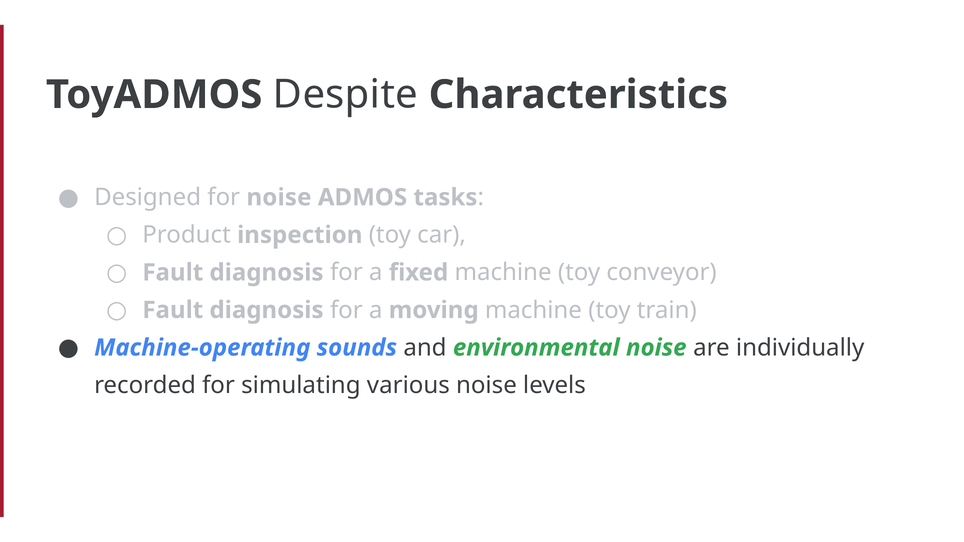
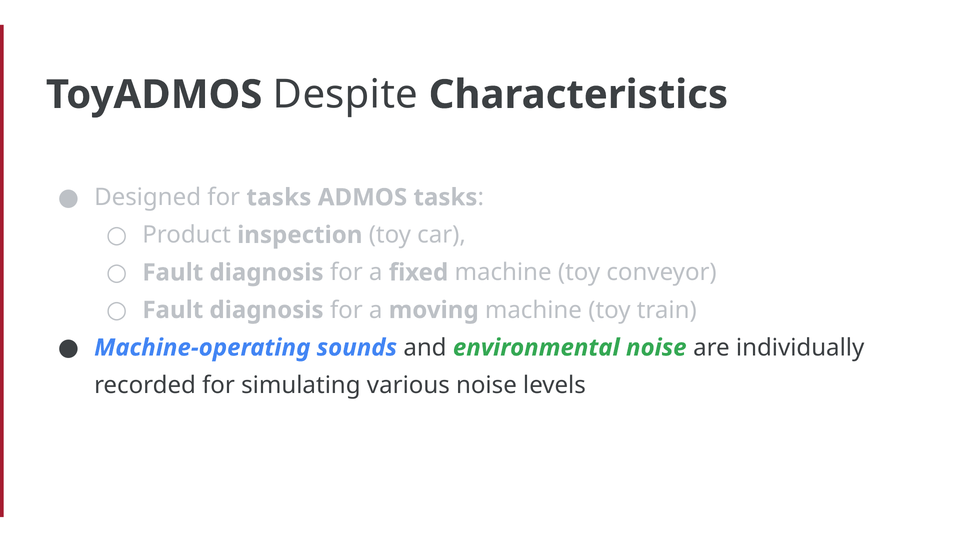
for noise: noise -> tasks
